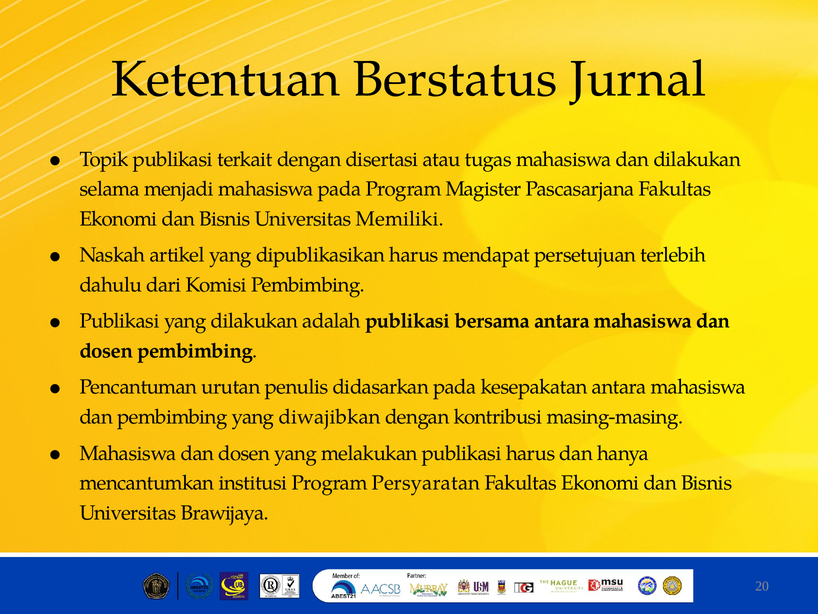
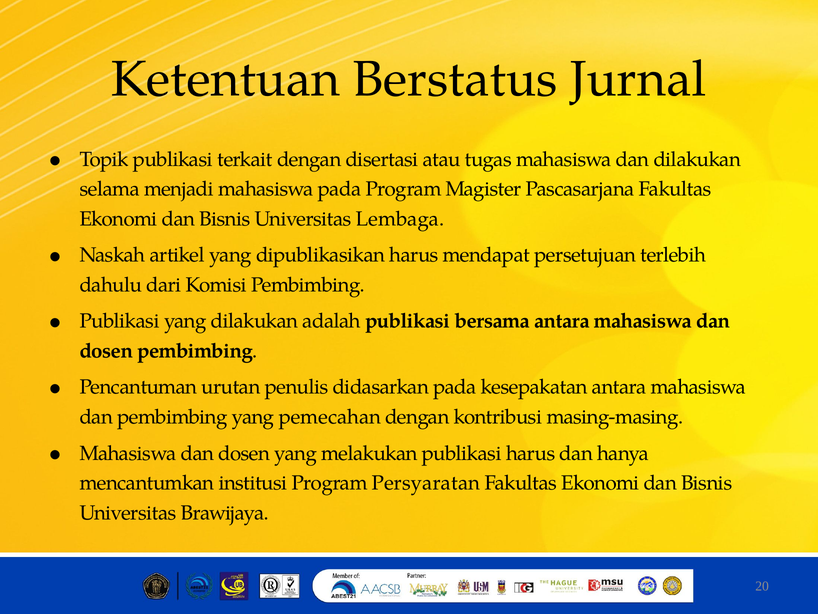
Memiliki: Memiliki -> Lembaga
diwajibkan: diwajibkan -> pemecahan
